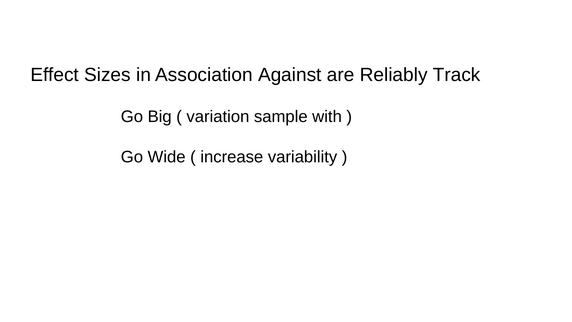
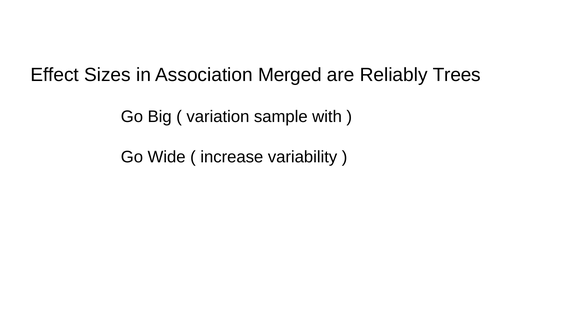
Against: Against -> Merged
Track: Track -> Trees
